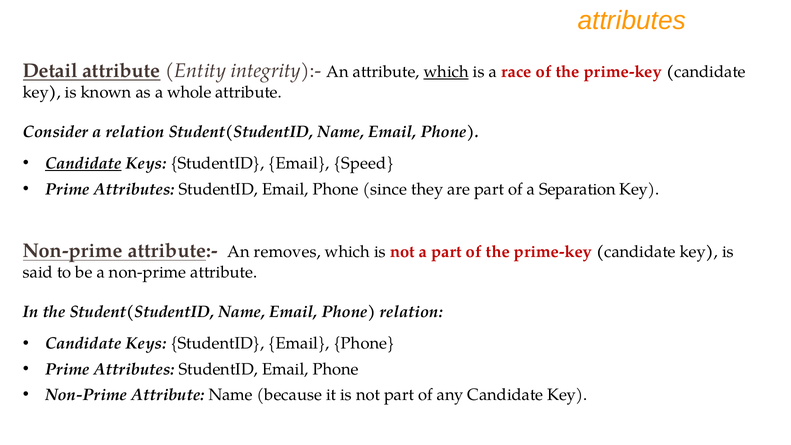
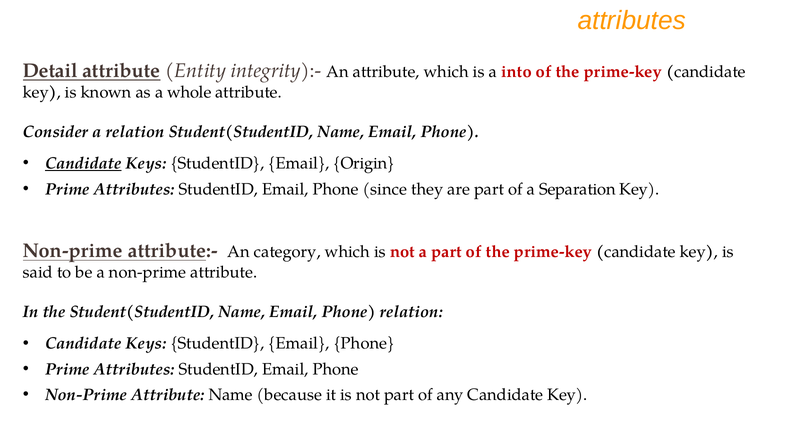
which at (446, 72) underline: present -> none
race: race -> into
Speed: Speed -> Origin
removes: removes -> category
